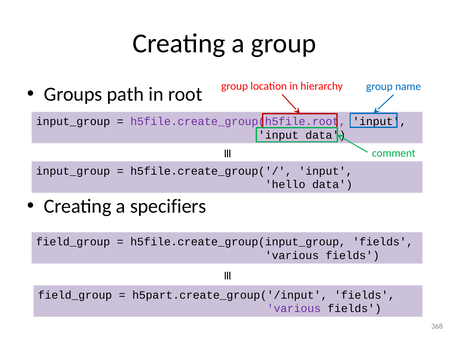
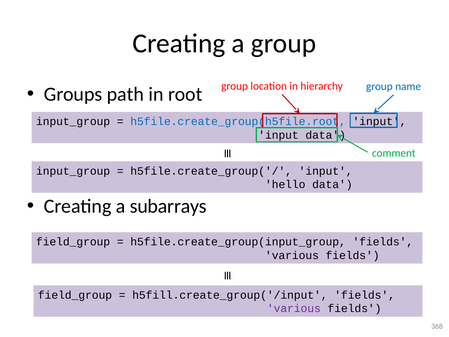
h5file.create_group(h5file.root colour: purple -> blue
specifiers: specifiers -> subarrays
h5part.create_group('/input: h5part.create_group('/input -> h5fill.create_group('/input
